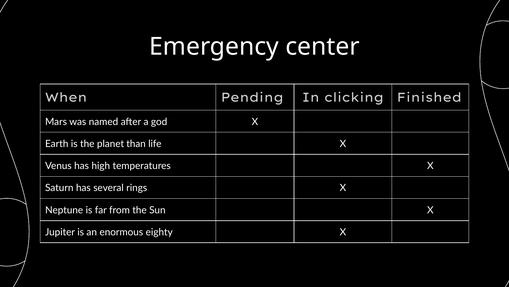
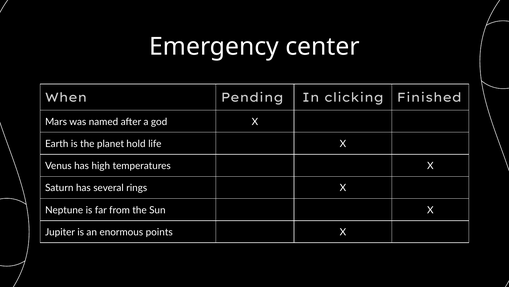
than: than -> hold
eighty: eighty -> points
